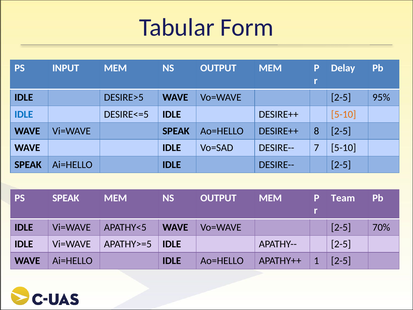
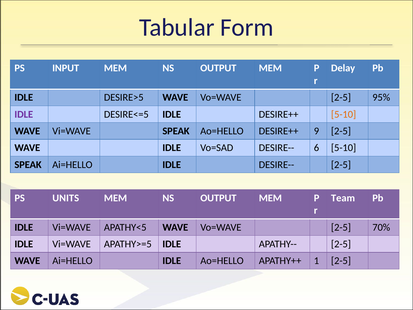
IDLE at (24, 114) colour: blue -> purple
8: 8 -> 9
7: 7 -> 6
PS SPEAK: SPEAK -> UNITS
